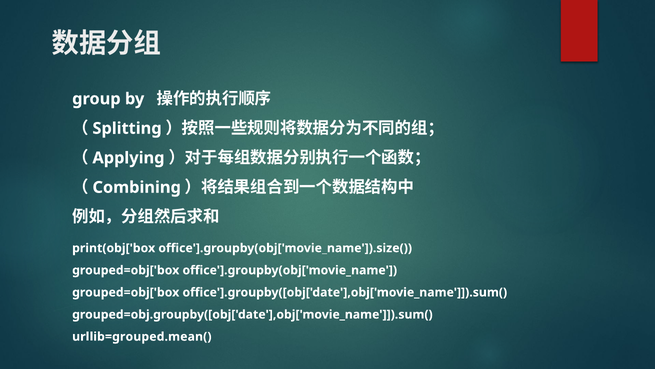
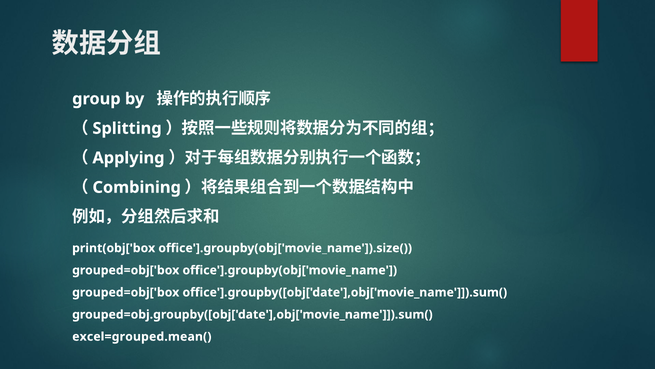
urllib=grouped.mean(: urllib=grouped.mean( -> excel=grouped.mean(
